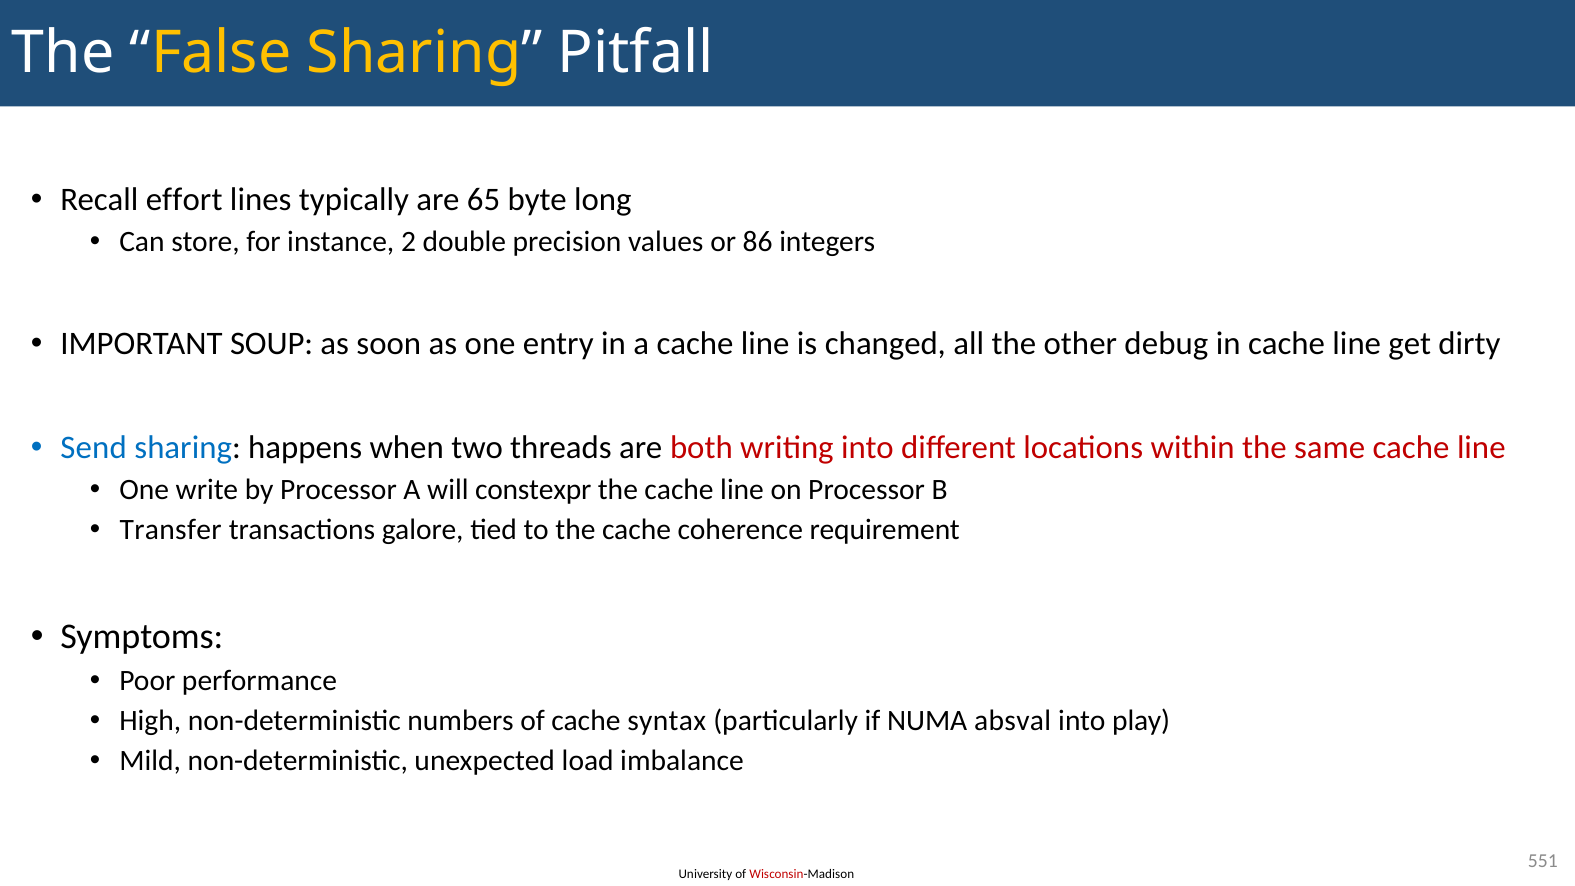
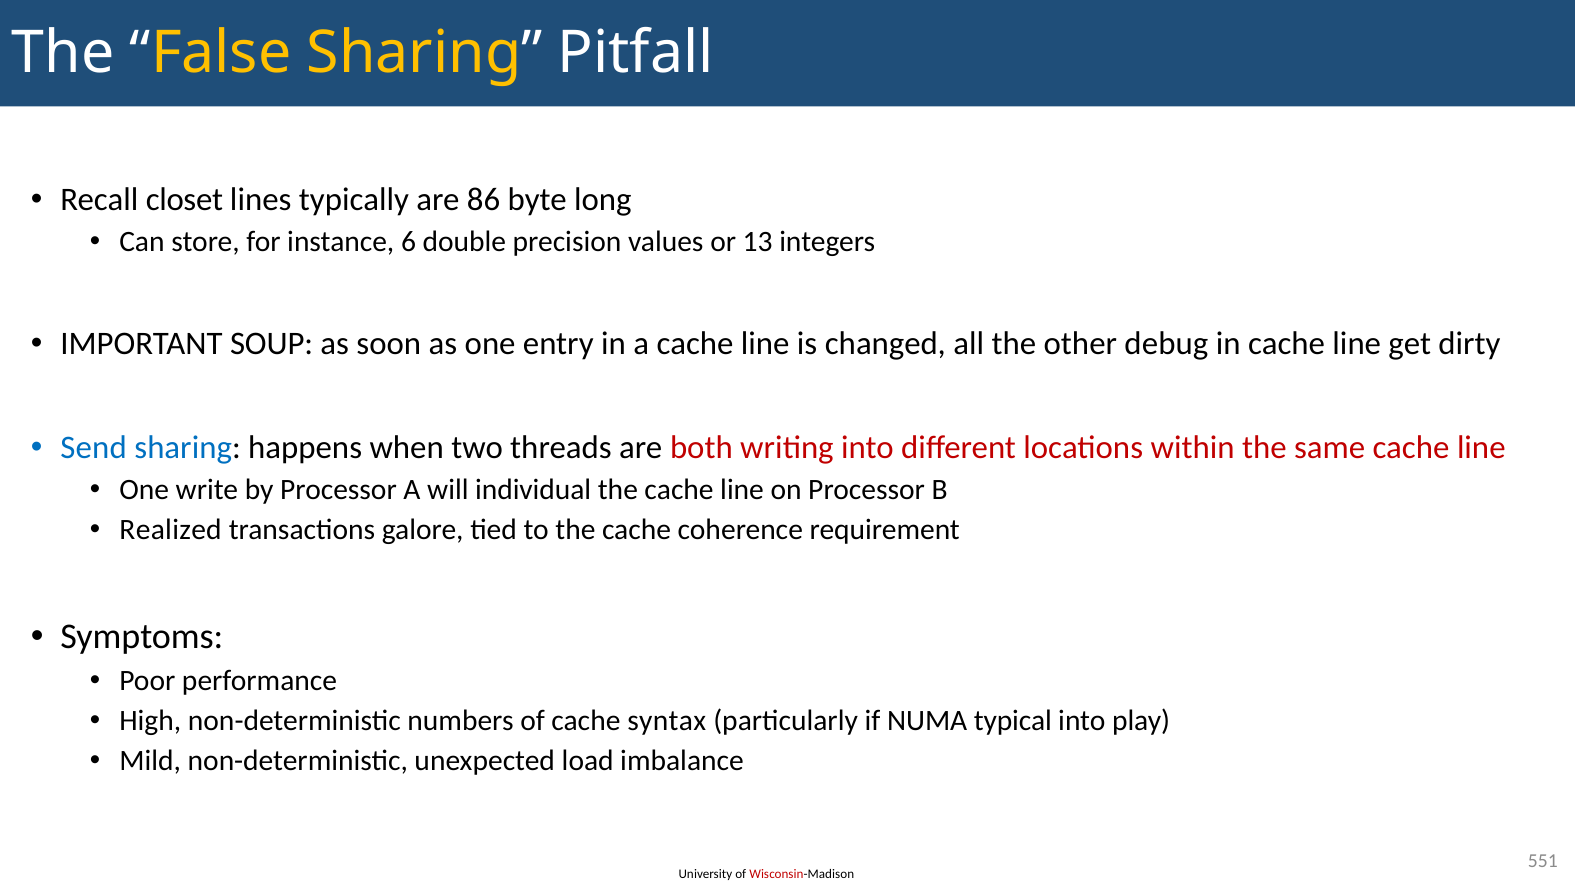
effort: effort -> closet
65: 65 -> 86
2: 2 -> 6
86: 86 -> 13
constexpr: constexpr -> individual
Transfer: Transfer -> Realized
absval: absval -> typical
